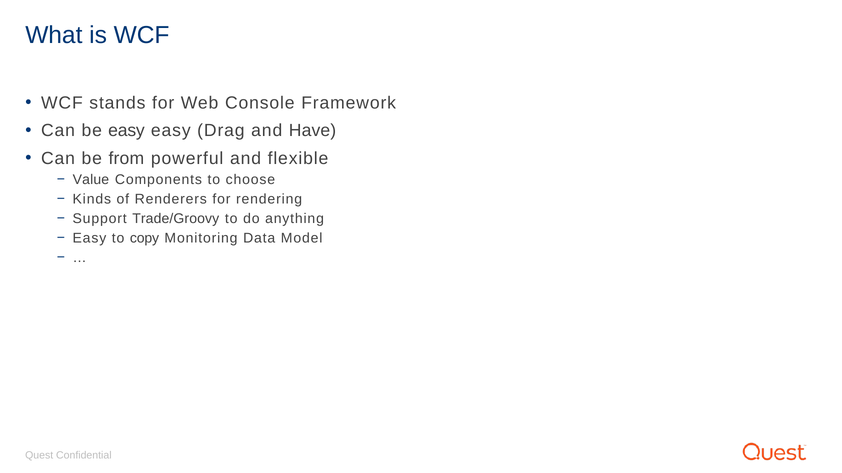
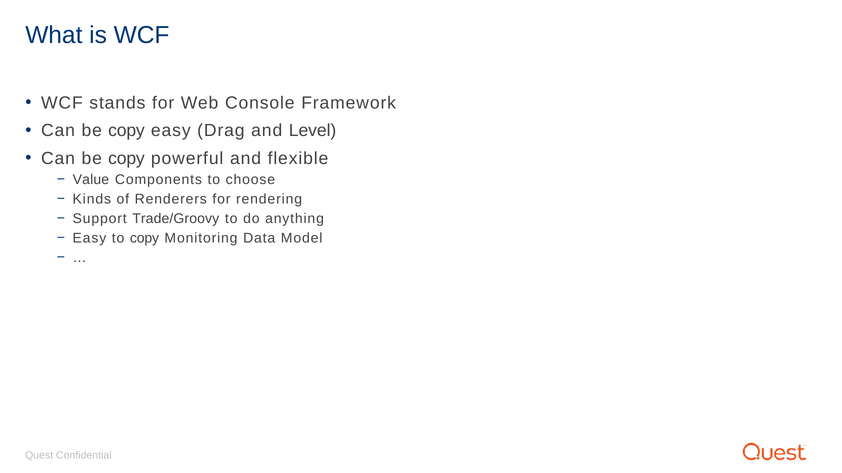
easy at (127, 131): easy -> copy
Have: Have -> Level
from at (126, 158): from -> copy
